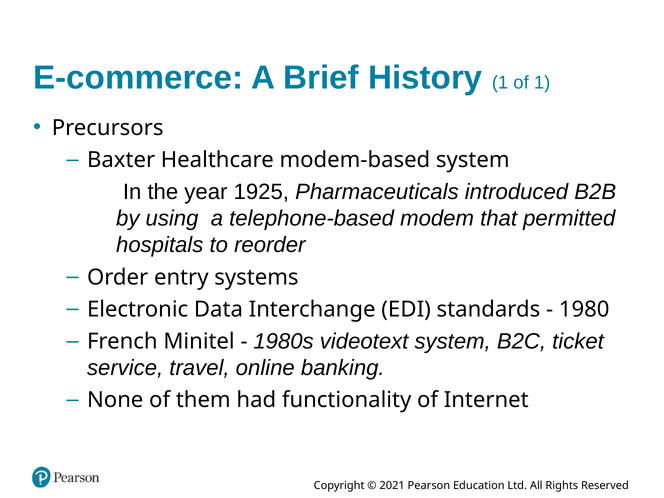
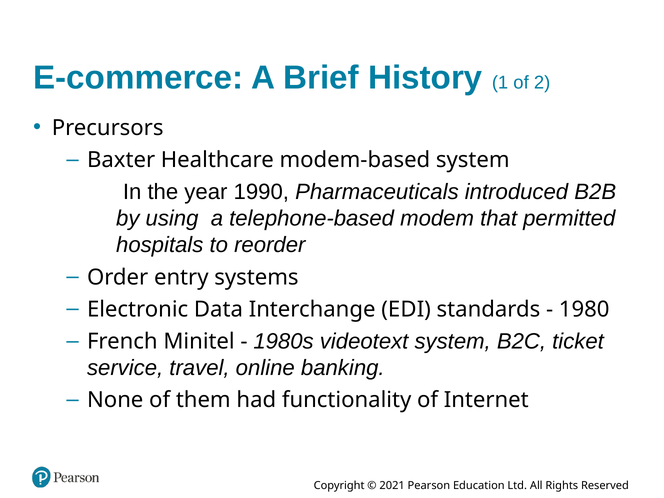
of 1: 1 -> 2
1925: 1925 -> 1990
